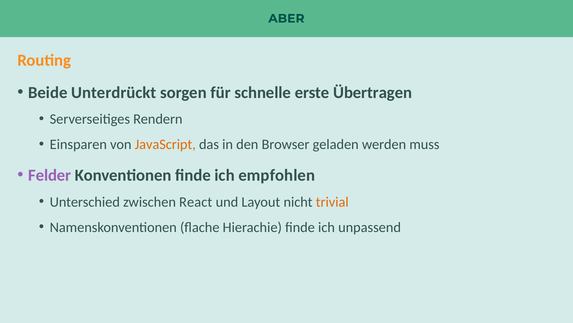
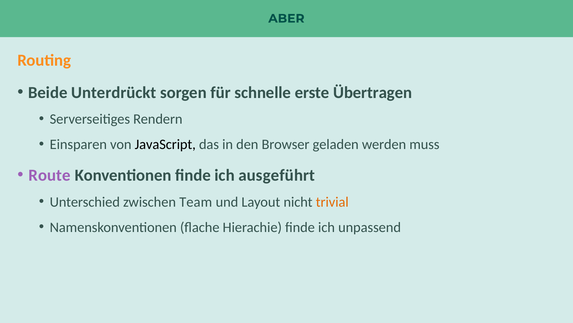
JavaScript colour: orange -> black
Felder: Felder -> Route
empfohlen: empfohlen -> ausgeführt
React: React -> Team
